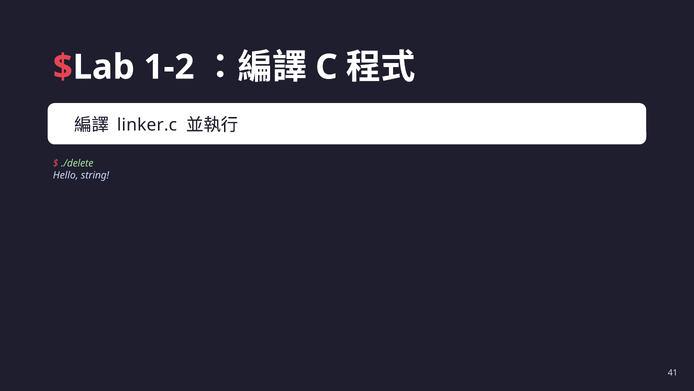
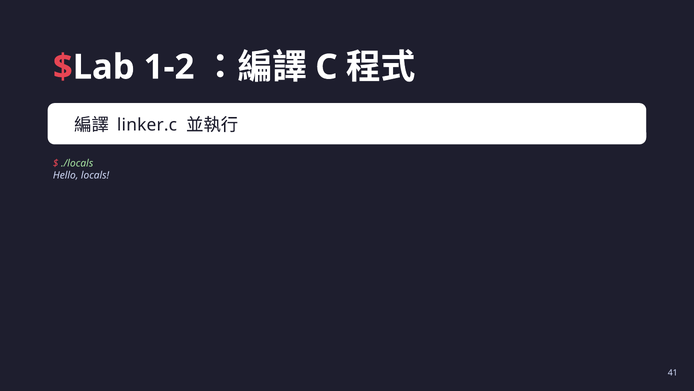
./delete: ./delete -> ./locals
string: string -> locals
